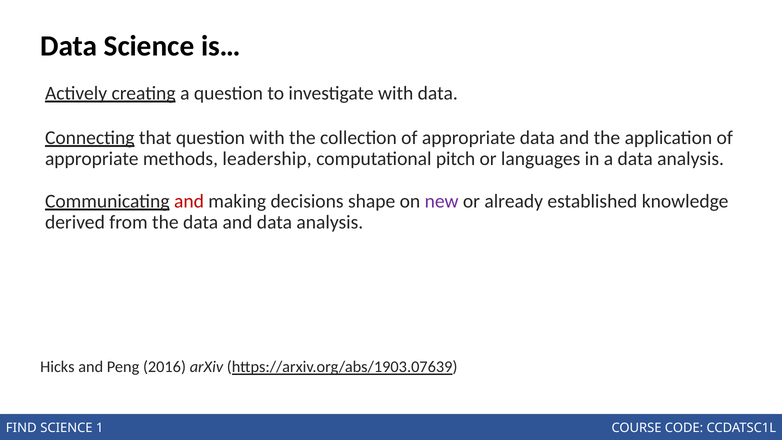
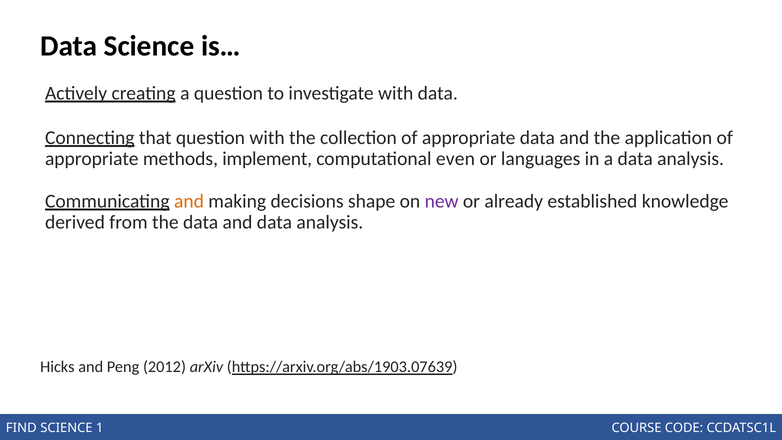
leadership: leadership -> implement
pitch: pitch -> even
and at (189, 201) colour: red -> orange
2016: 2016 -> 2012
